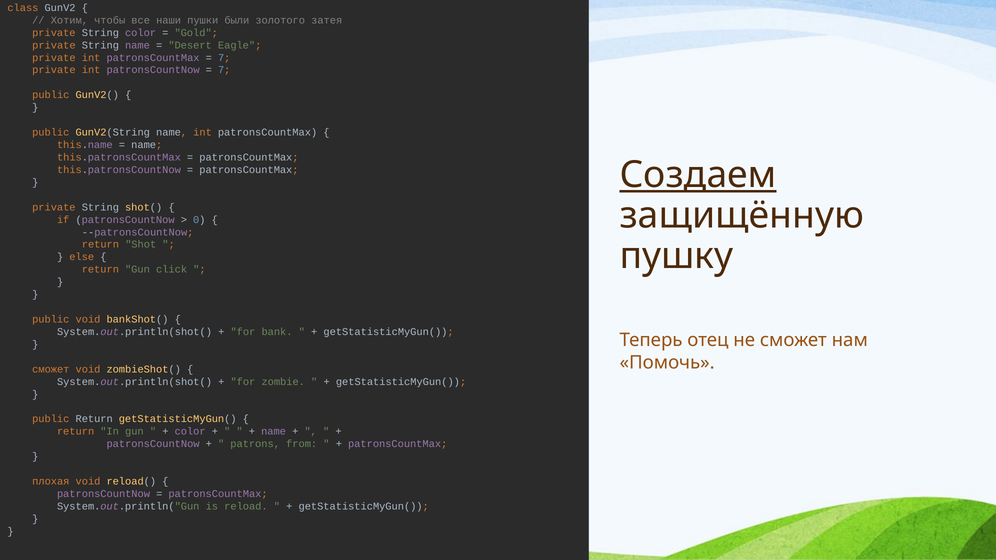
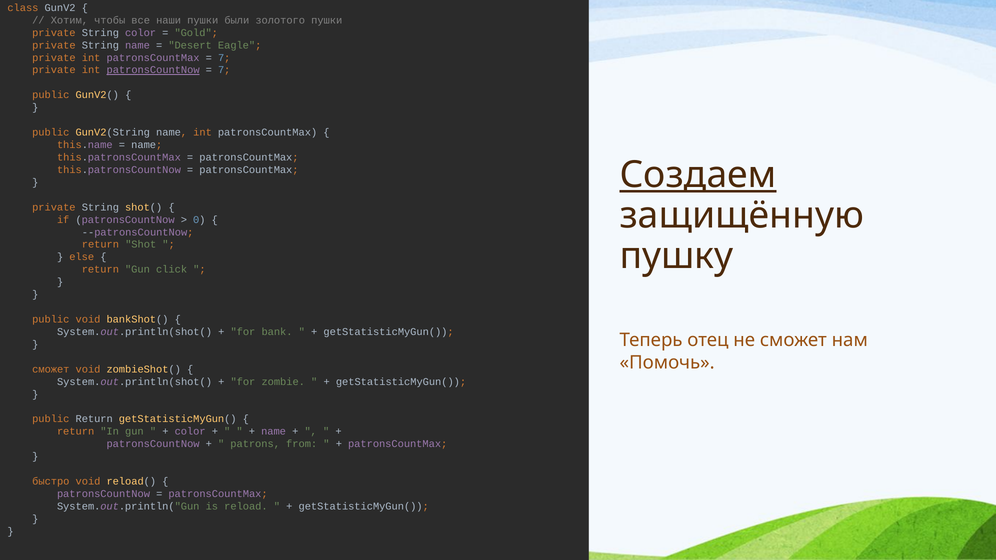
золотого затея: затея -> пушки
patronsCountNow at (153, 70) underline: none -> present
плохая: плохая -> быстро
